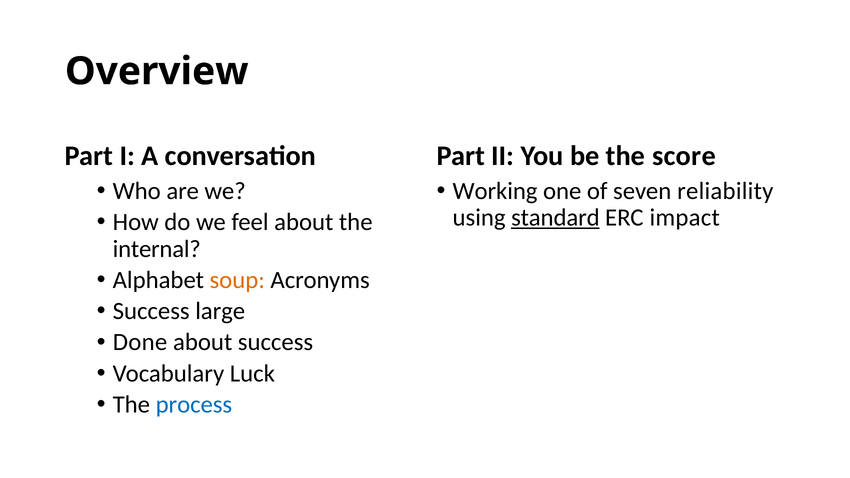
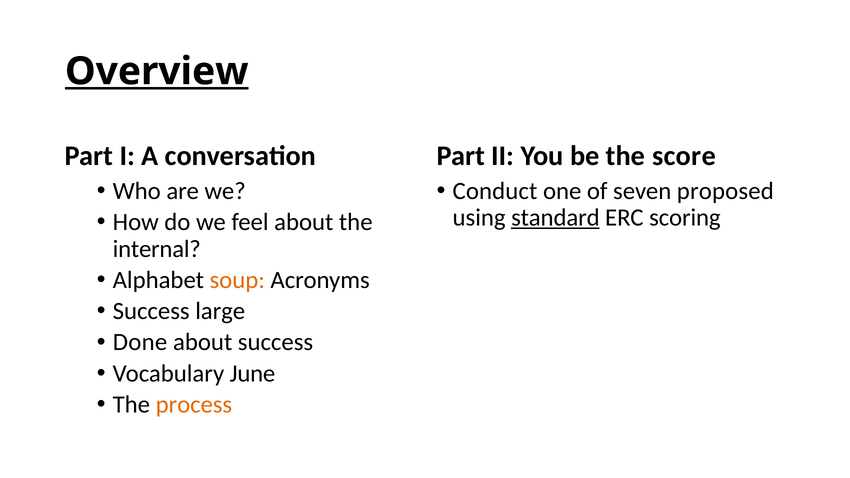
Overview underline: none -> present
Working: Working -> Conduct
reliability: reliability -> proposed
impact: impact -> scoring
Luck: Luck -> June
process colour: blue -> orange
